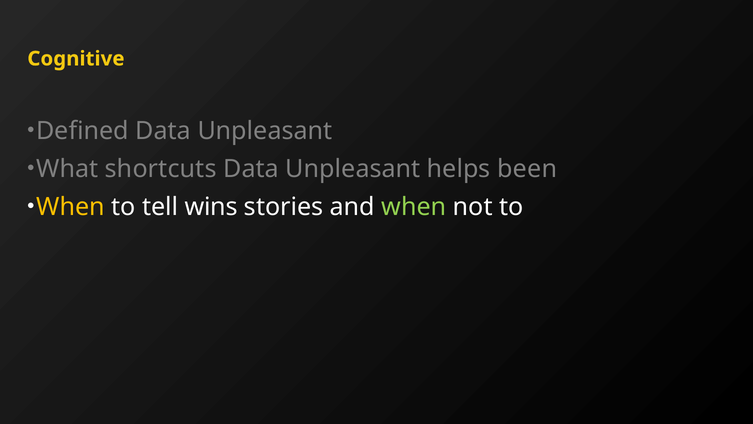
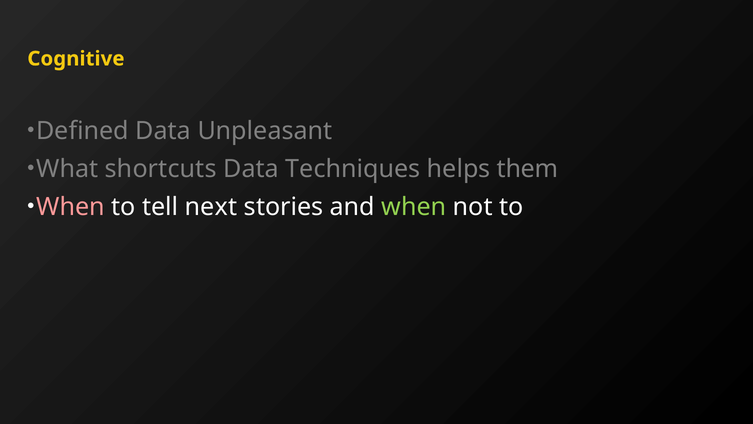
Unpleasant at (353, 169): Unpleasant -> Techniques
been: been -> them
When at (70, 207) colour: yellow -> pink
wins: wins -> next
